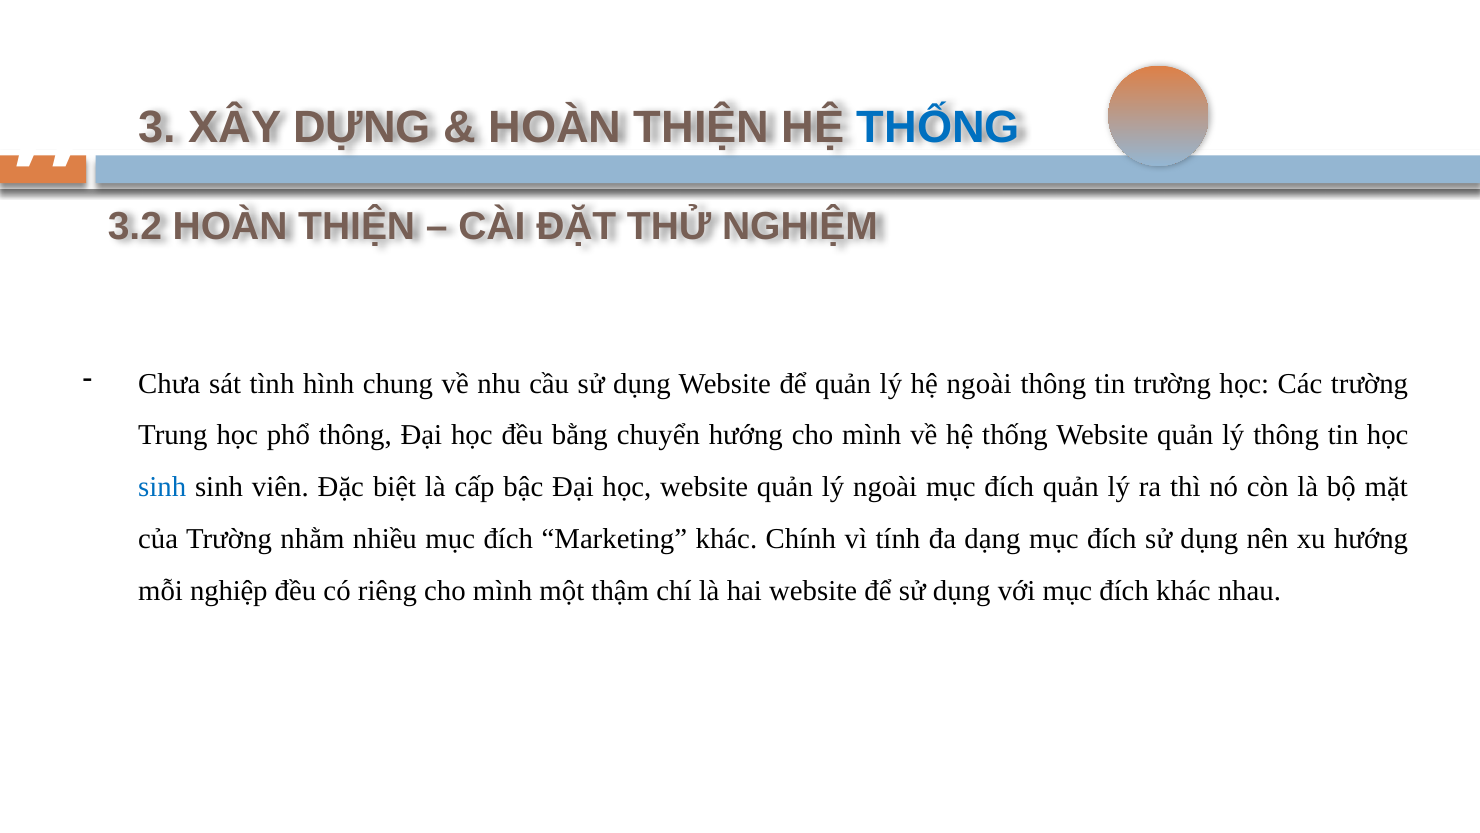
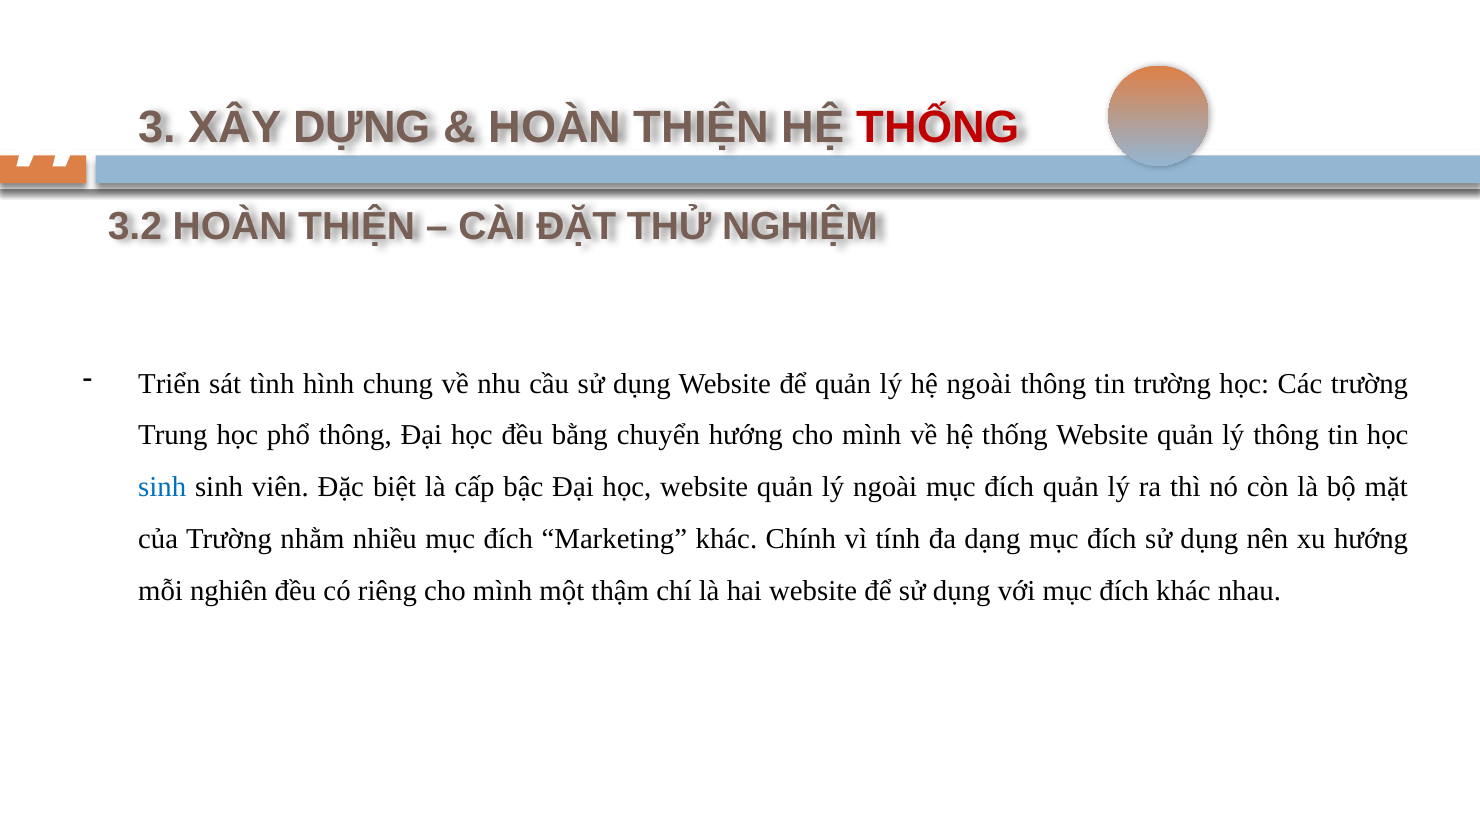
THỐNG at (938, 127) colour: blue -> red
Chưa: Chưa -> Triển
nghiệp: nghiệp -> nghiên
